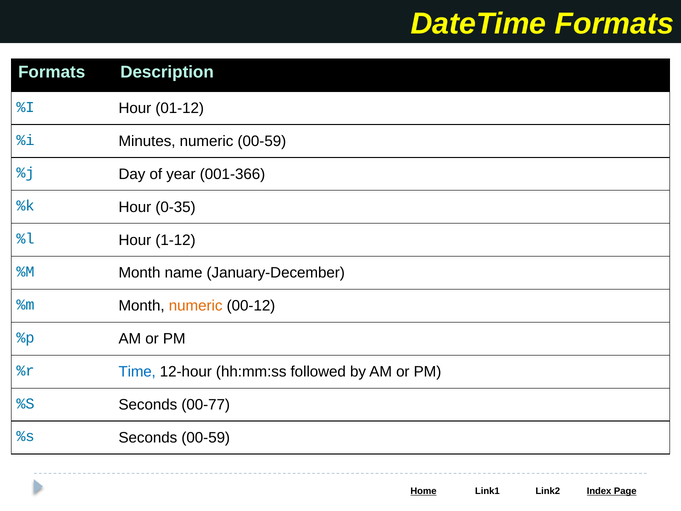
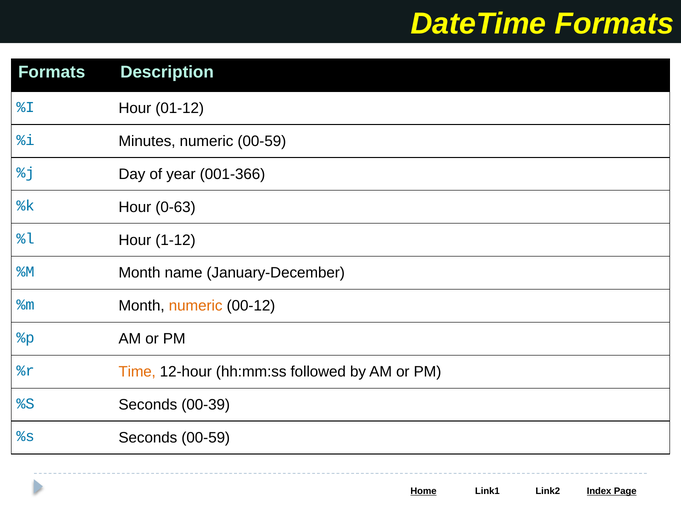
0-35: 0-35 -> 0-63
Time colour: blue -> orange
00-77: 00-77 -> 00-39
